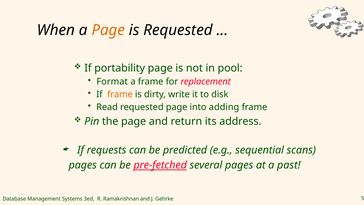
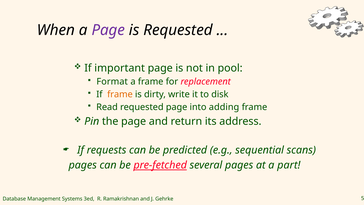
Page at (108, 30) colour: orange -> purple
portability: portability -> important
past: past -> part
